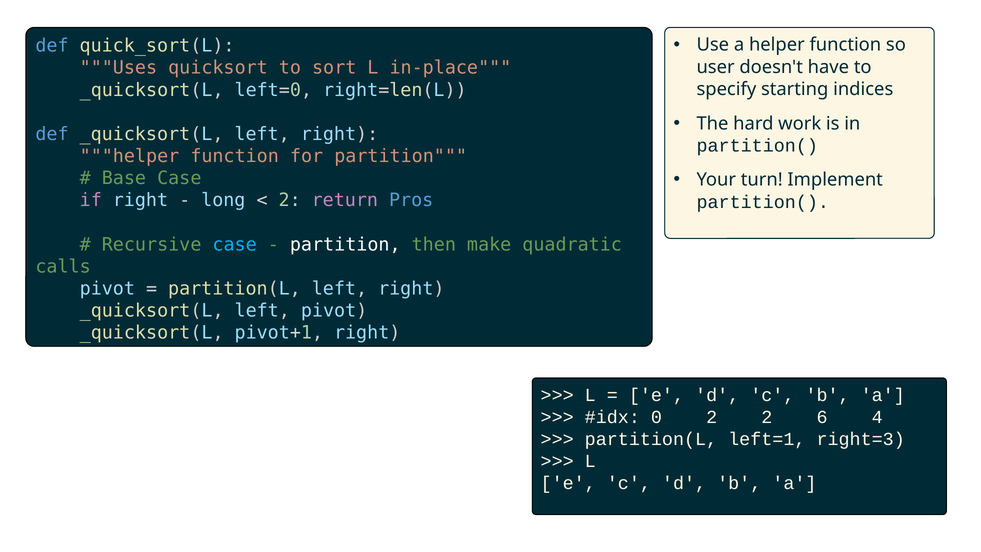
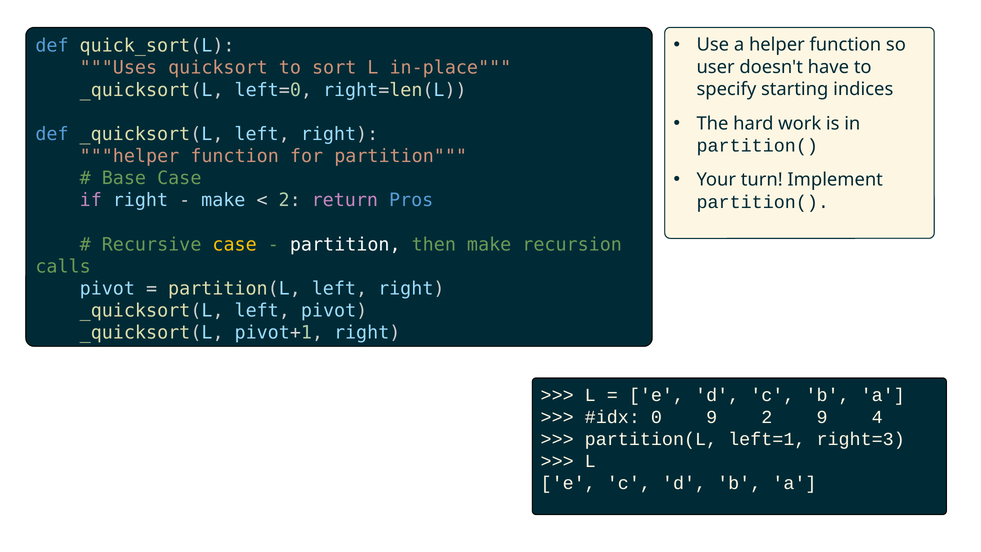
long at (223, 200): long -> make
case at (235, 244) colour: light blue -> yellow
quadratic: quadratic -> recursion
0 2: 2 -> 9
2 6: 6 -> 9
